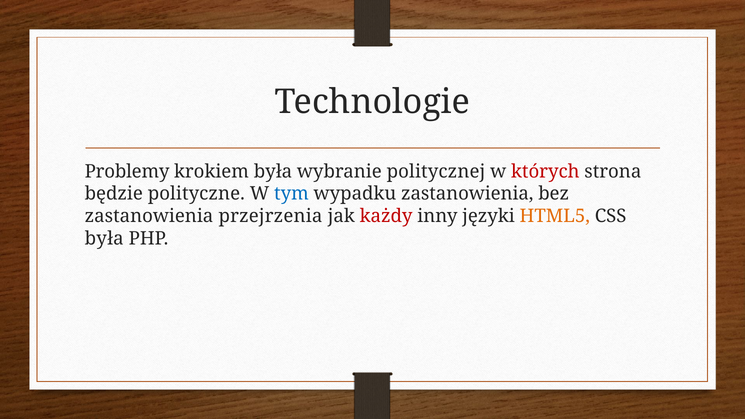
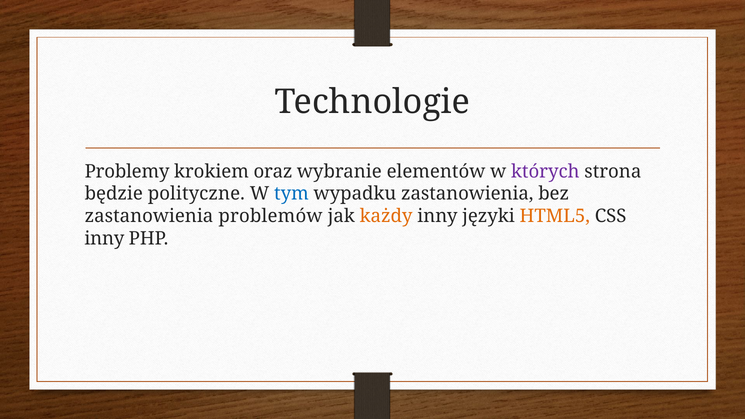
krokiem była: była -> oraz
politycznej: politycznej -> elementów
których colour: red -> purple
przejrzenia: przejrzenia -> problemów
każdy colour: red -> orange
była at (104, 239): była -> inny
